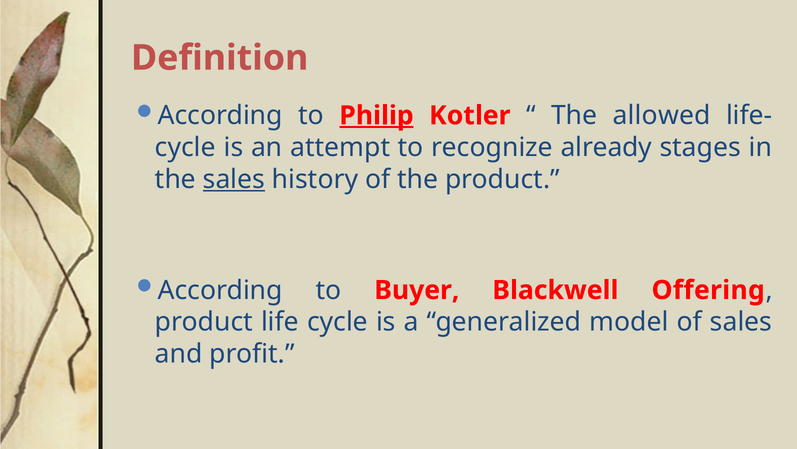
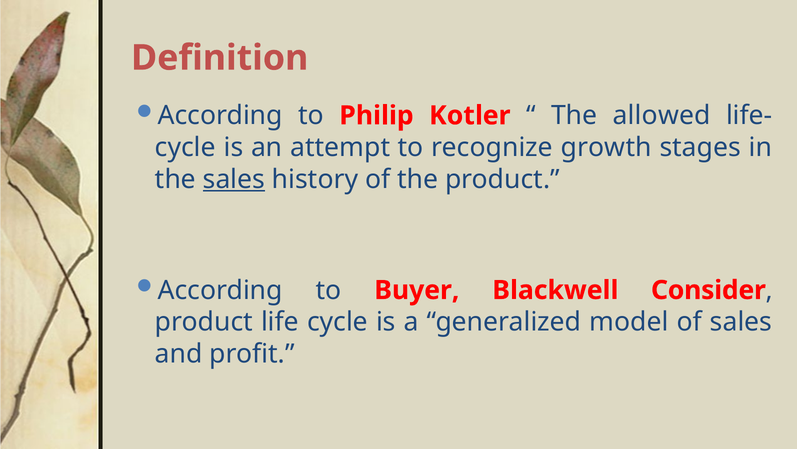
Philip underline: present -> none
already: already -> growth
Offering: Offering -> Consider
